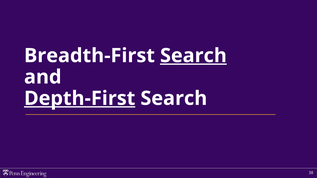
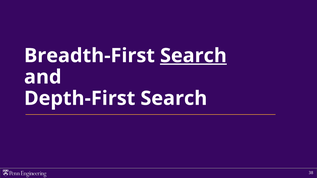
Depth-First underline: present -> none
